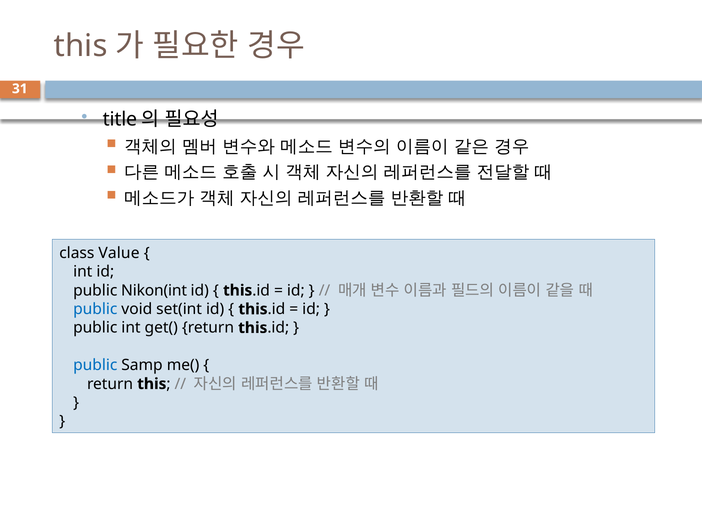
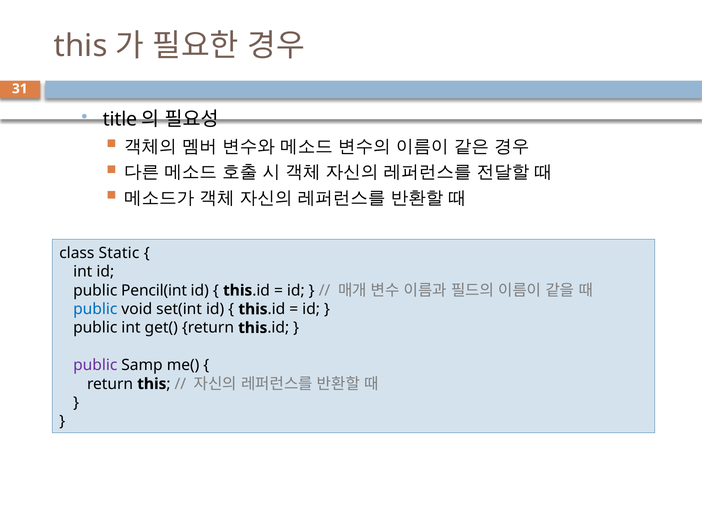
Value: Value -> Static
Nikon(int: Nikon(int -> Pencil(int
public at (95, 366) colour: blue -> purple
